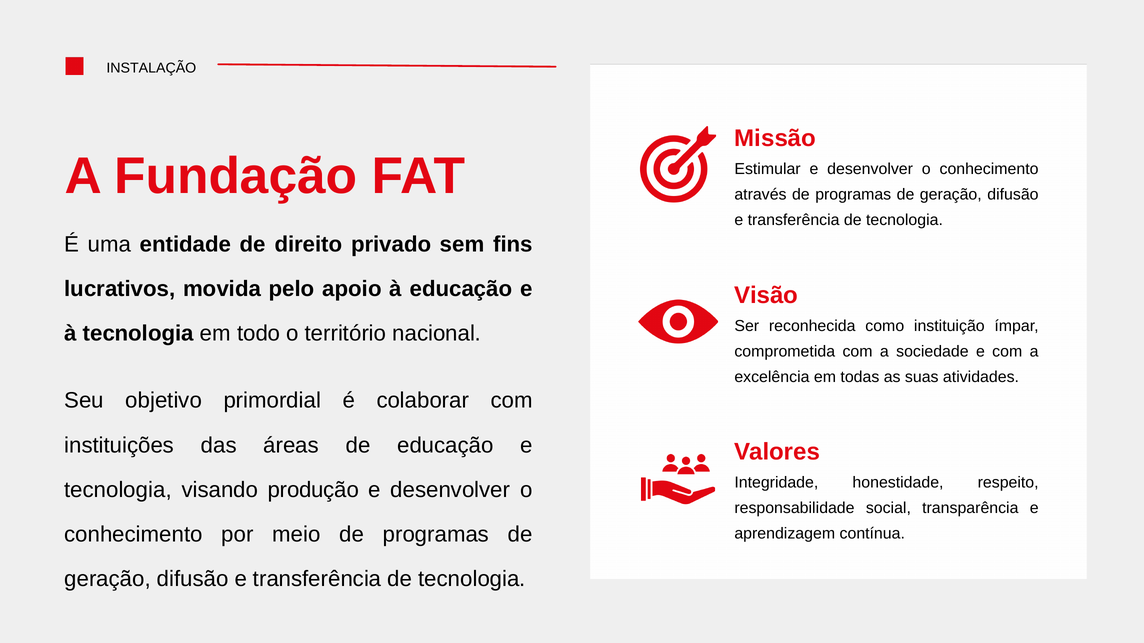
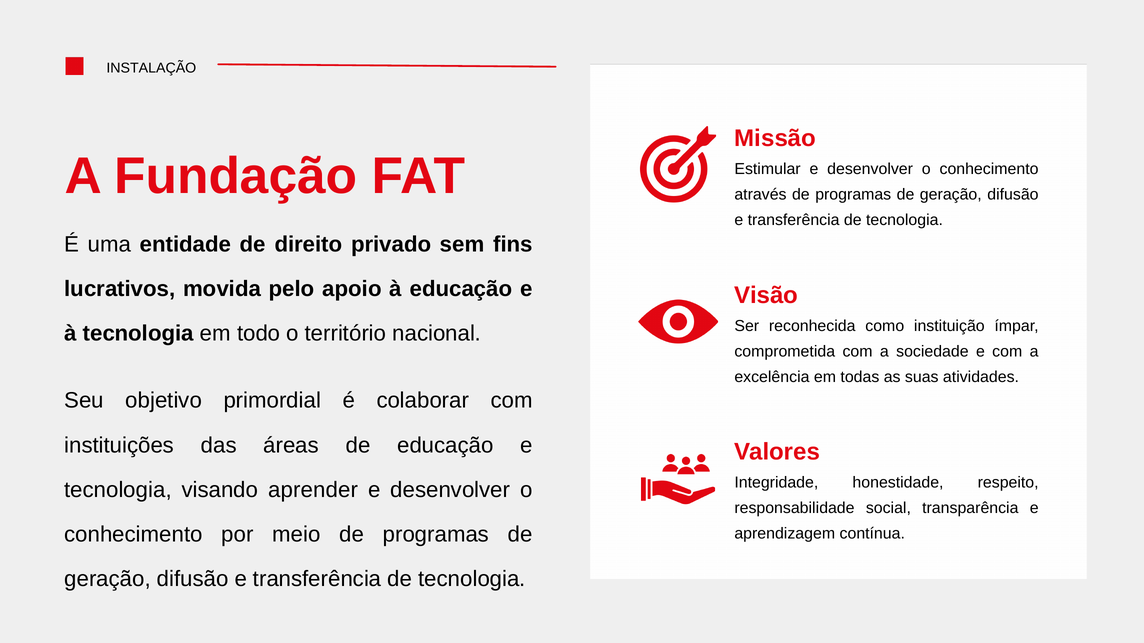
produção: produção -> aprender
